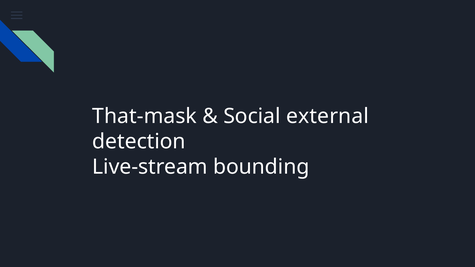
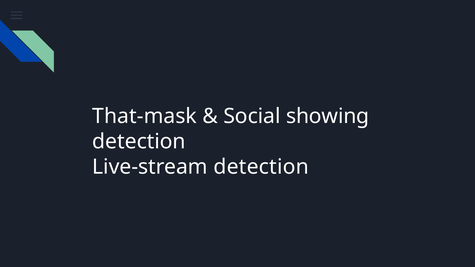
external: external -> showing
Live-stream bounding: bounding -> detection
